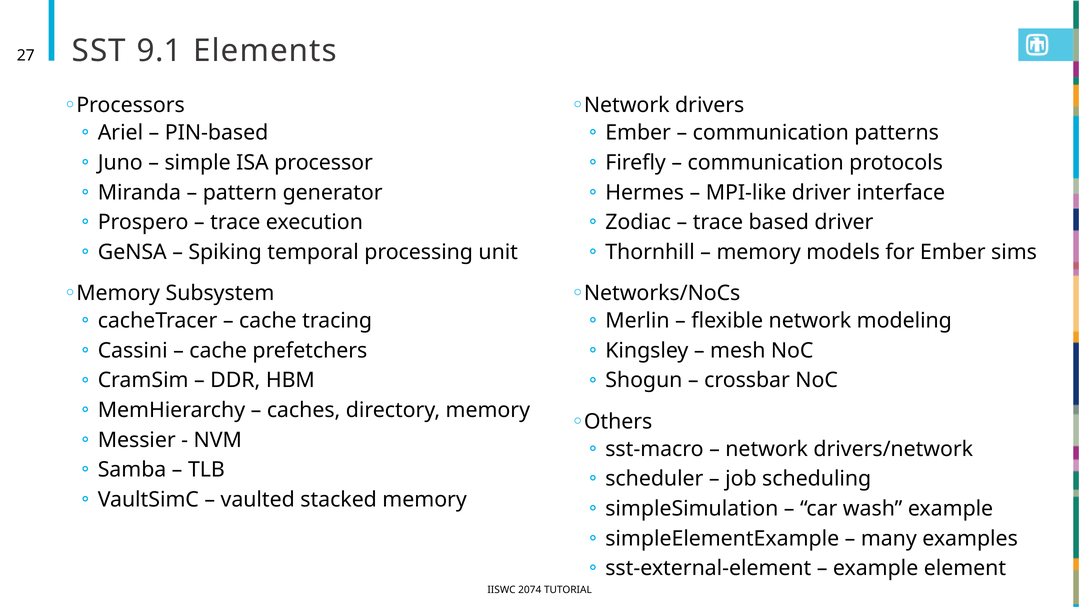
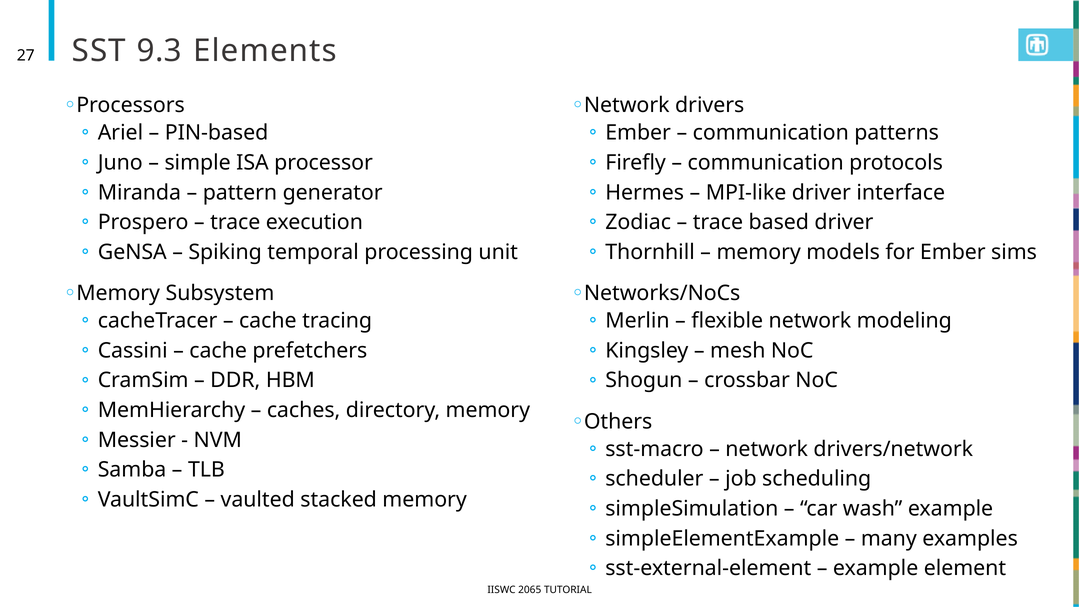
9.1: 9.1 -> 9.3
2074: 2074 -> 2065
